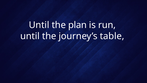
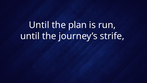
table: table -> strife
